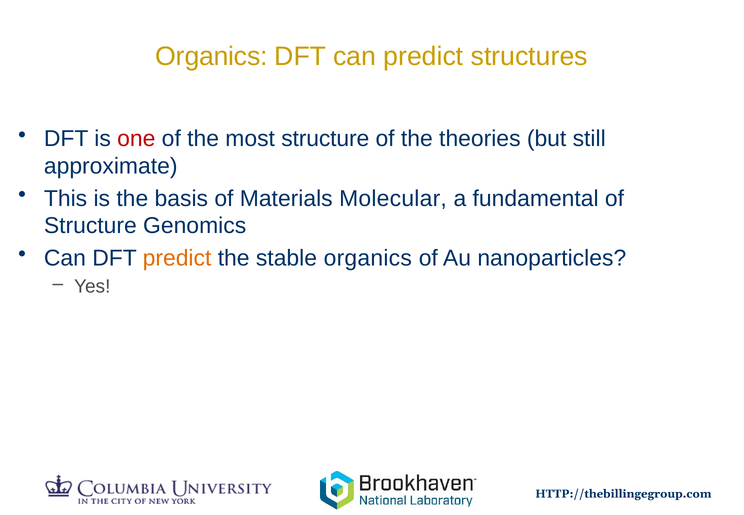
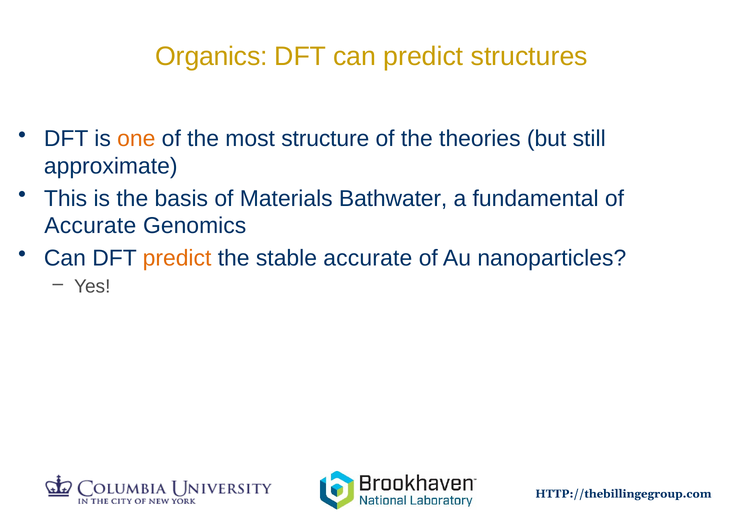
one colour: red -> orange
Molecular: Molecular -> Bathwater
Structure at (90, 226): Structure -> Accurate
stable organics: organics -> accurate
